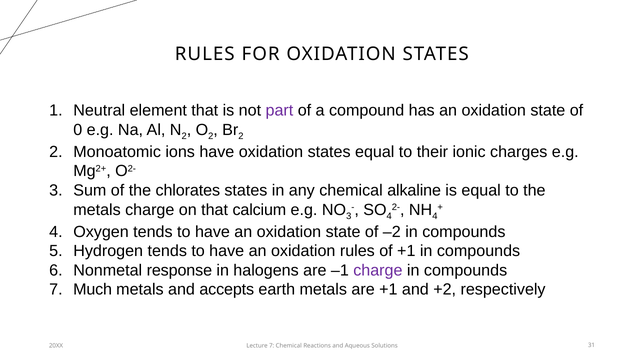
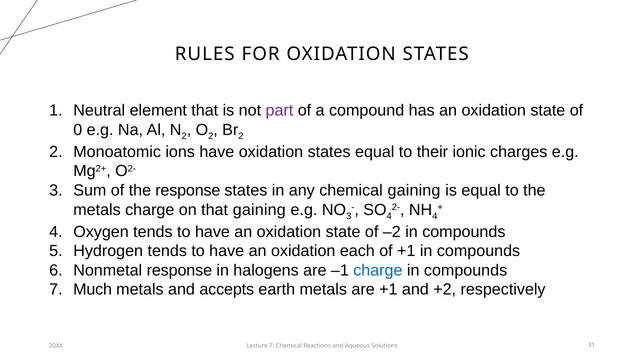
the chlorates: chlorates -> response
chemical alkaline: alkaline -> gaining
that calcium: calcium -> gaining
oxidation rules: rules -> each
charge at (378, 270) colour: purple -> blue
